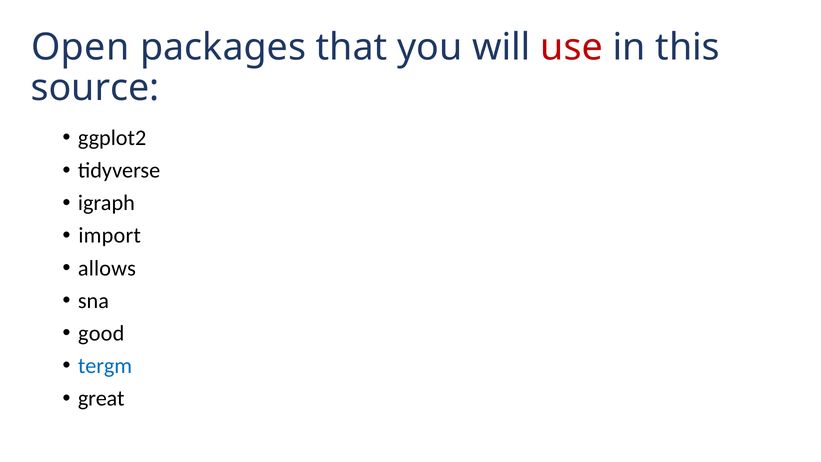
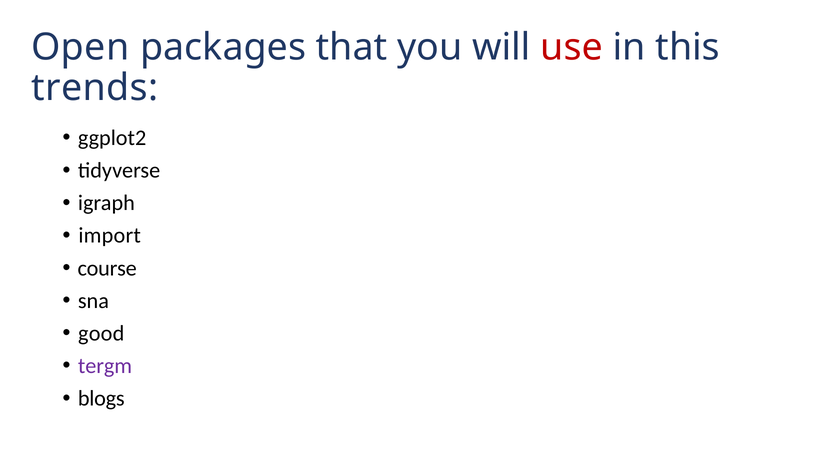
source: source -> trends
allows: allows -> course
tergm colour: blue -> purple
great: great -> blogs
